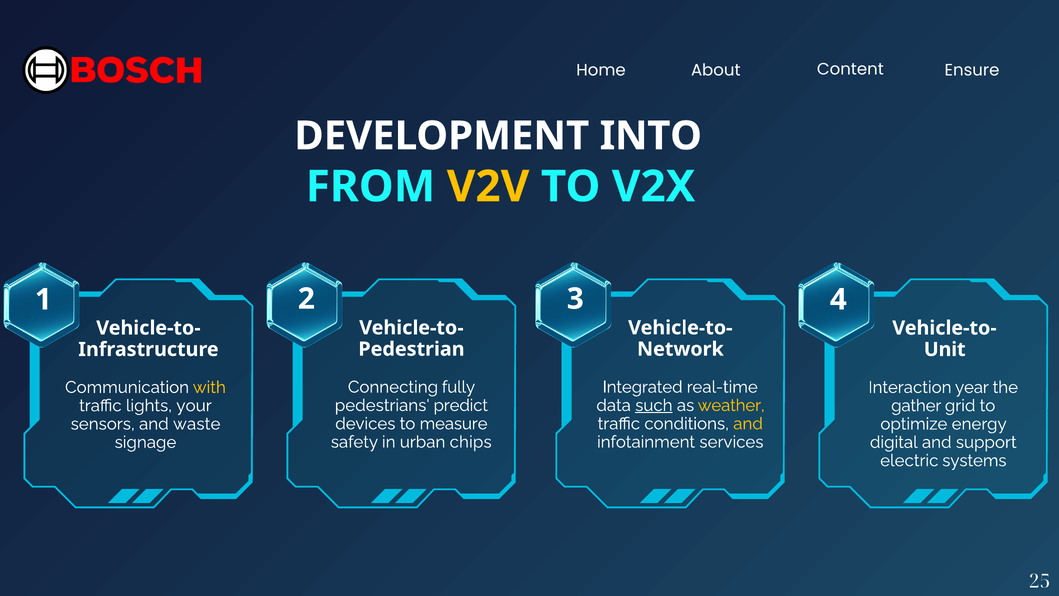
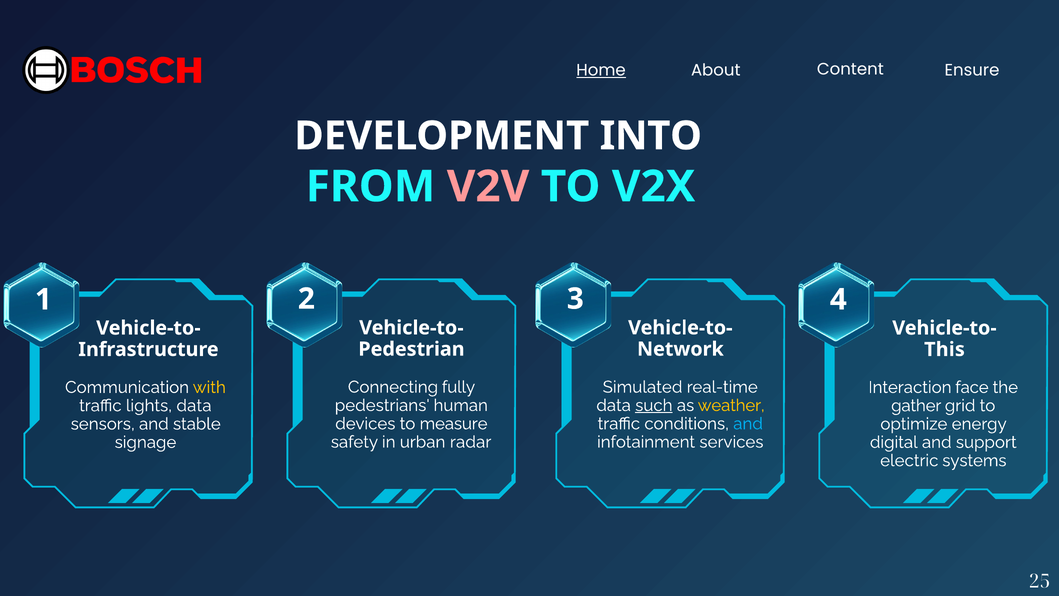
Home underline: none -> present
V2V colour: yellow -> pink
Unit: Unit -> This
Integrated: Integrated -> Simulated
year: year -> face
predict: predict -> human
lights your: your -> data
and at (748, 423) colour: yellow -> light blue
waste: waste -> stable
chips: chips -> radar
